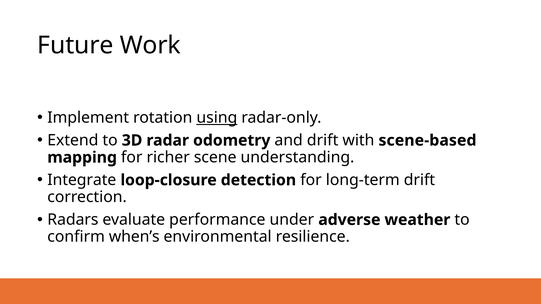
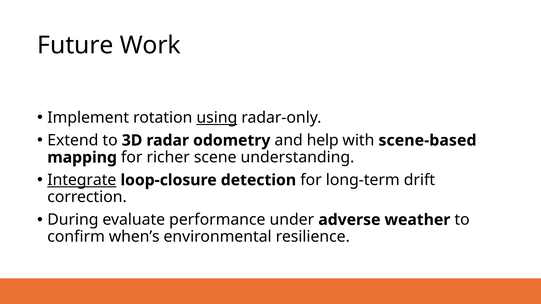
and drift: drift -> help
Integrate underline: none -> present
Radars: Radars -> During
